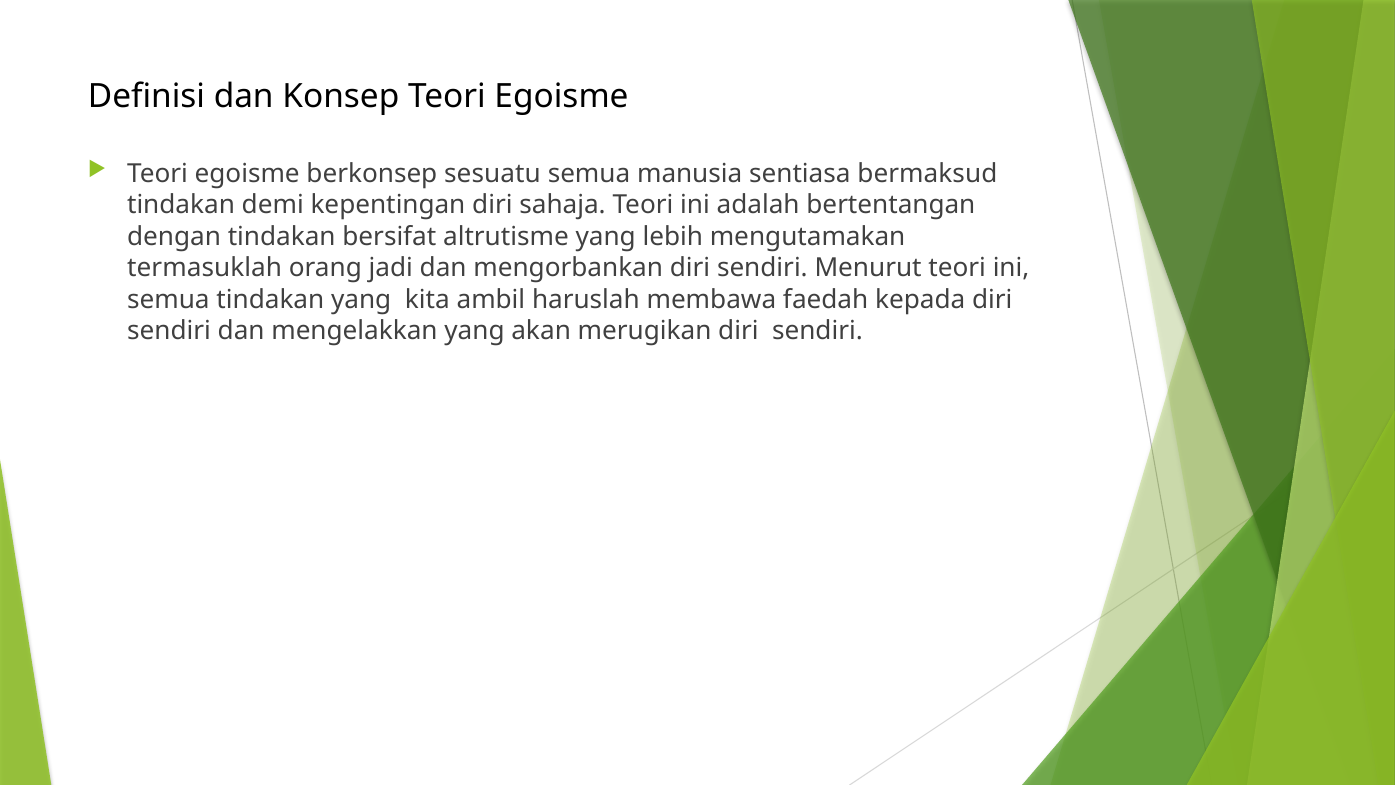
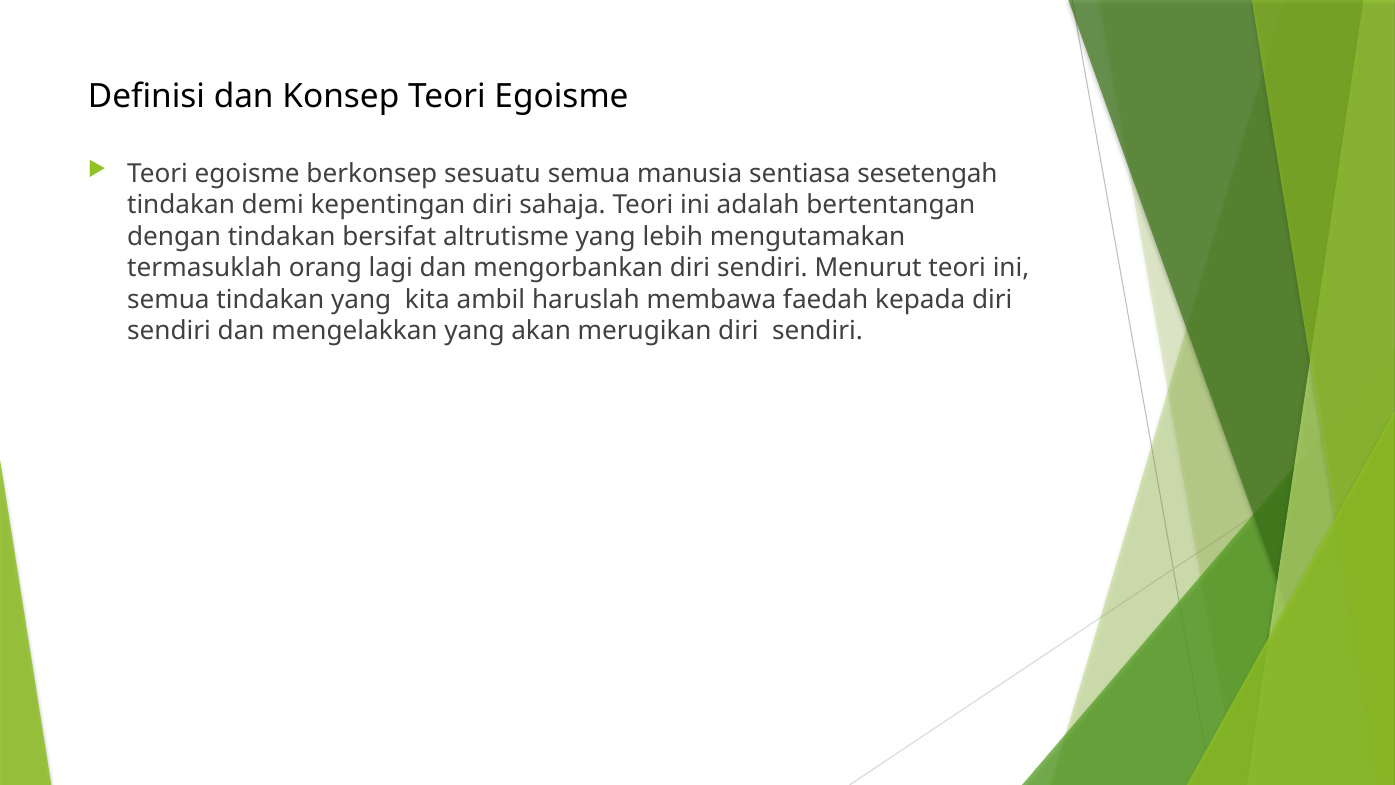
bermaksud: bermaksud -> sesetengah
jadi: jadi -> lagi
